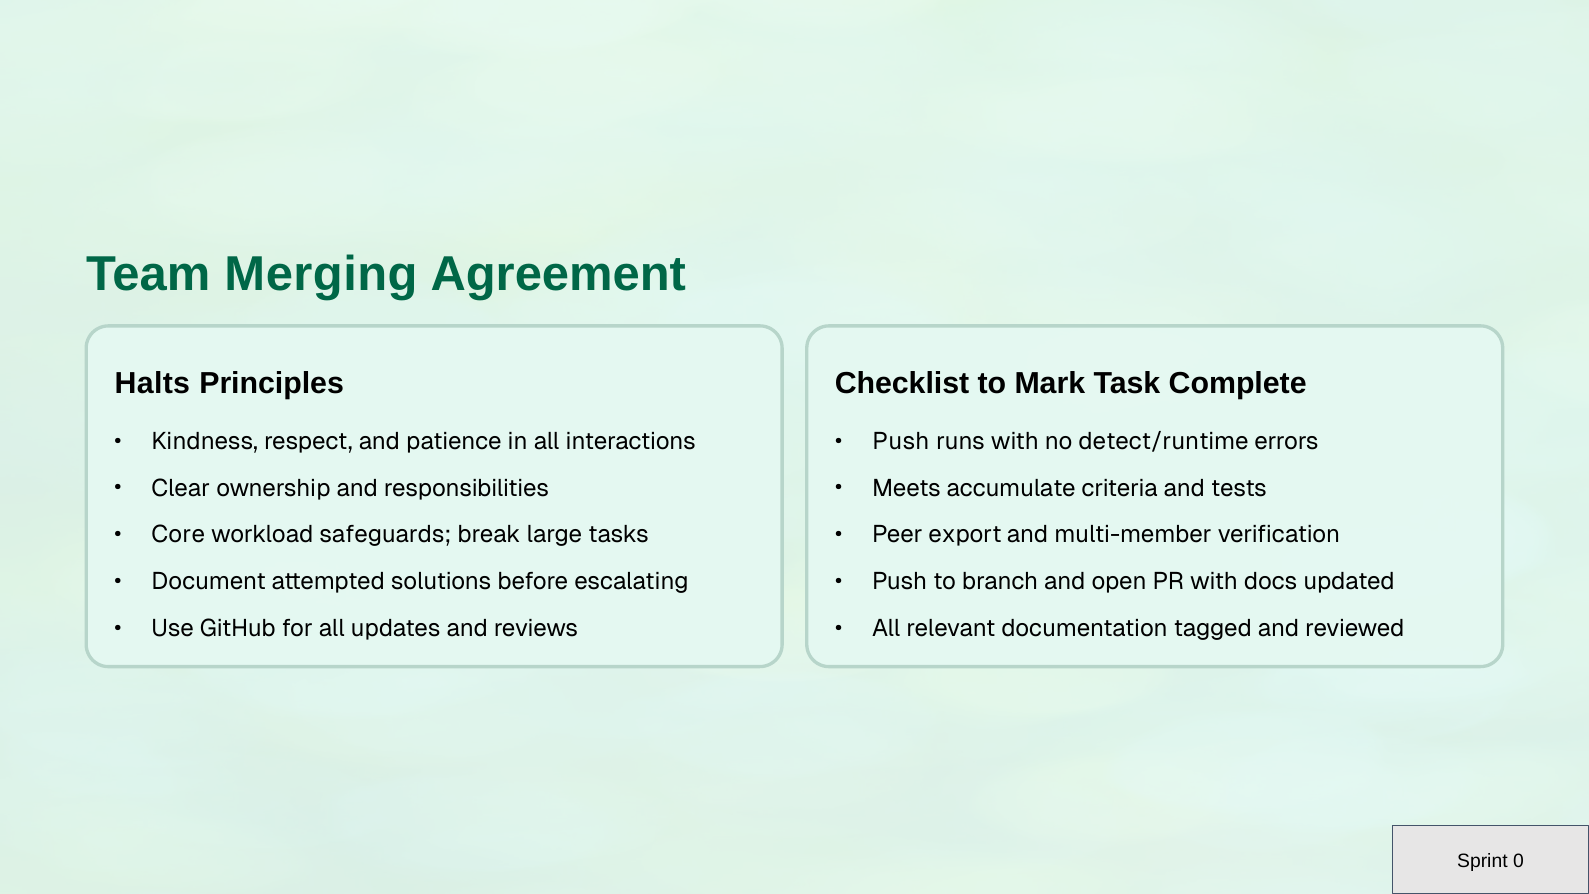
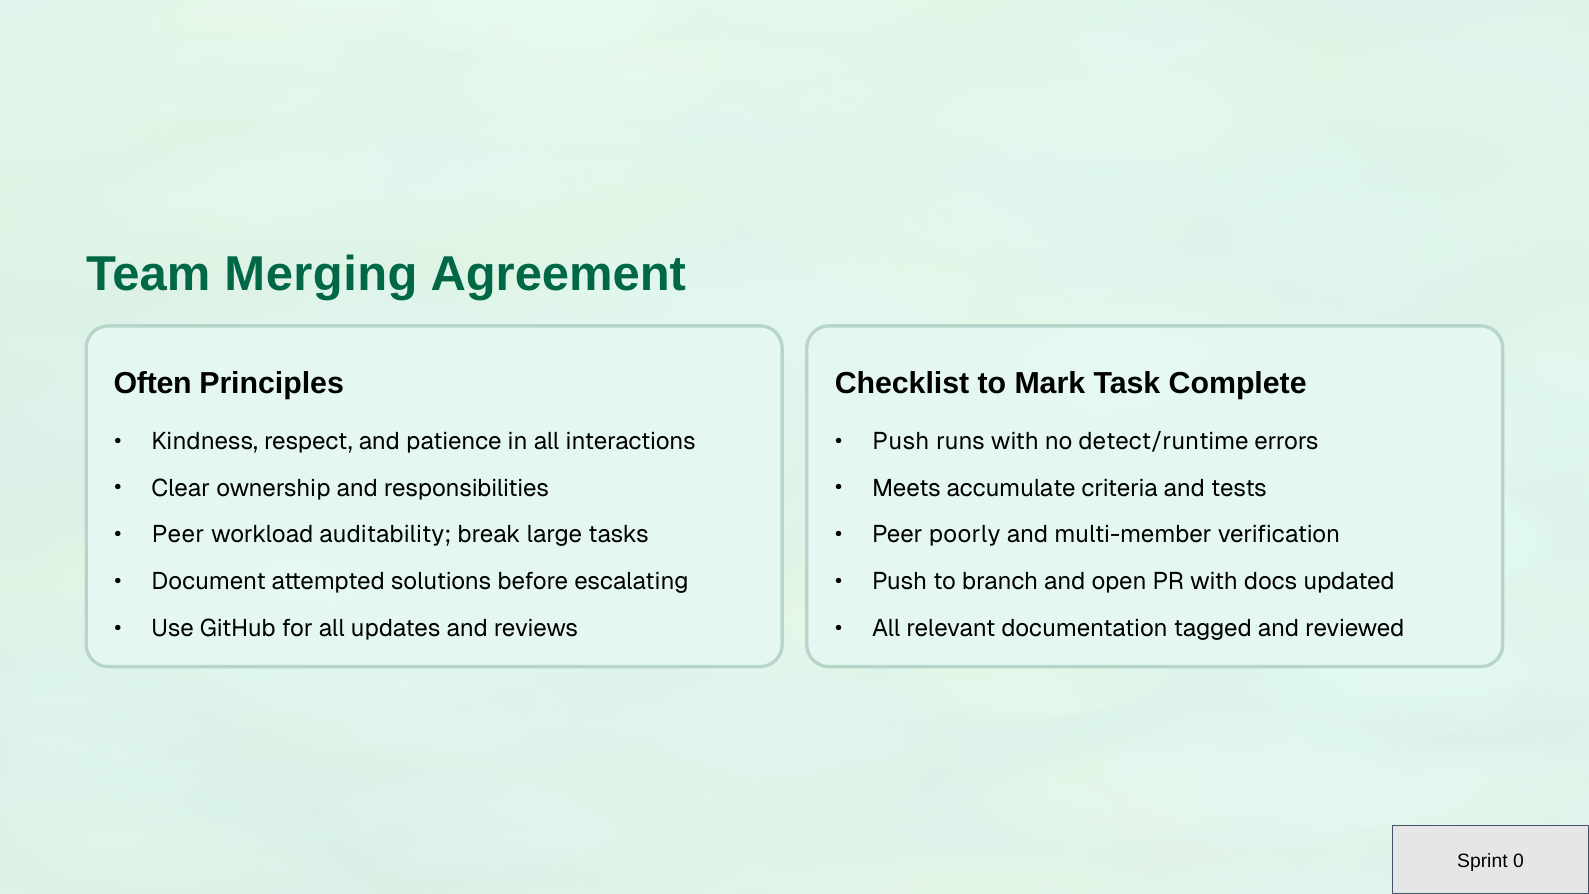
Halts: Halts -> Often
Core at (178, 535): Core -> Peer
safeguards: safeguards -> auditability
export: export -> poorly
